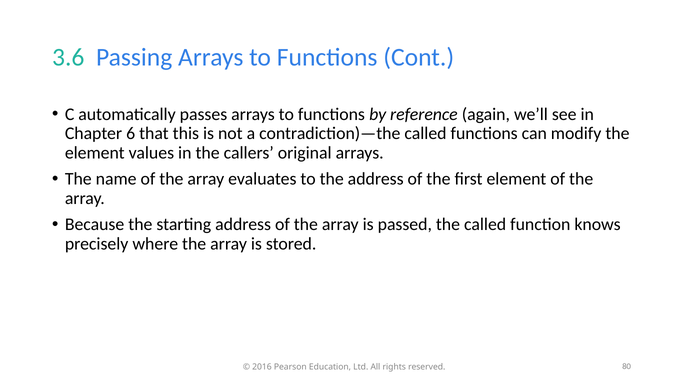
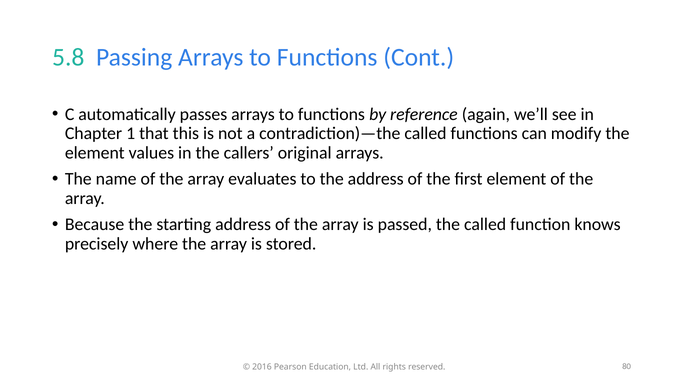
3.6: 3.6 -> 5.8
6: 6 -> 1
